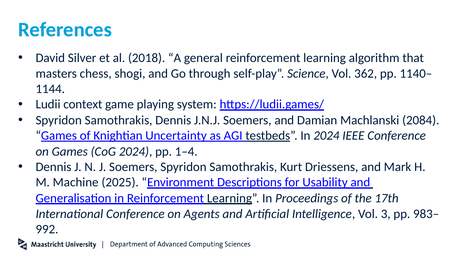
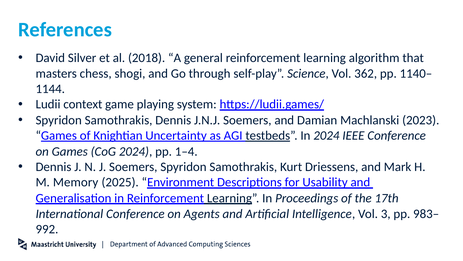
2084: 2084 -> 2023
Machine: Machine -> Memory
